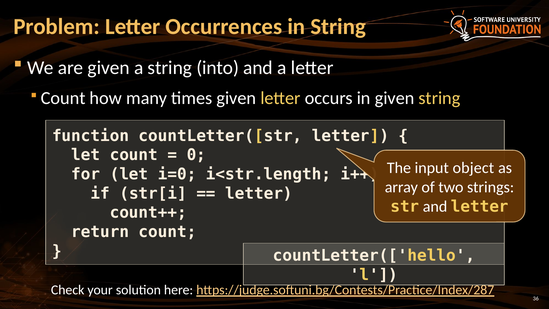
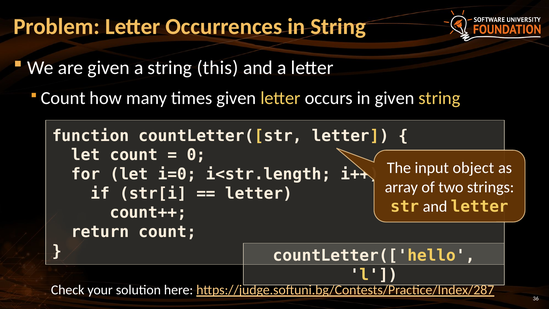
into: into -> this
